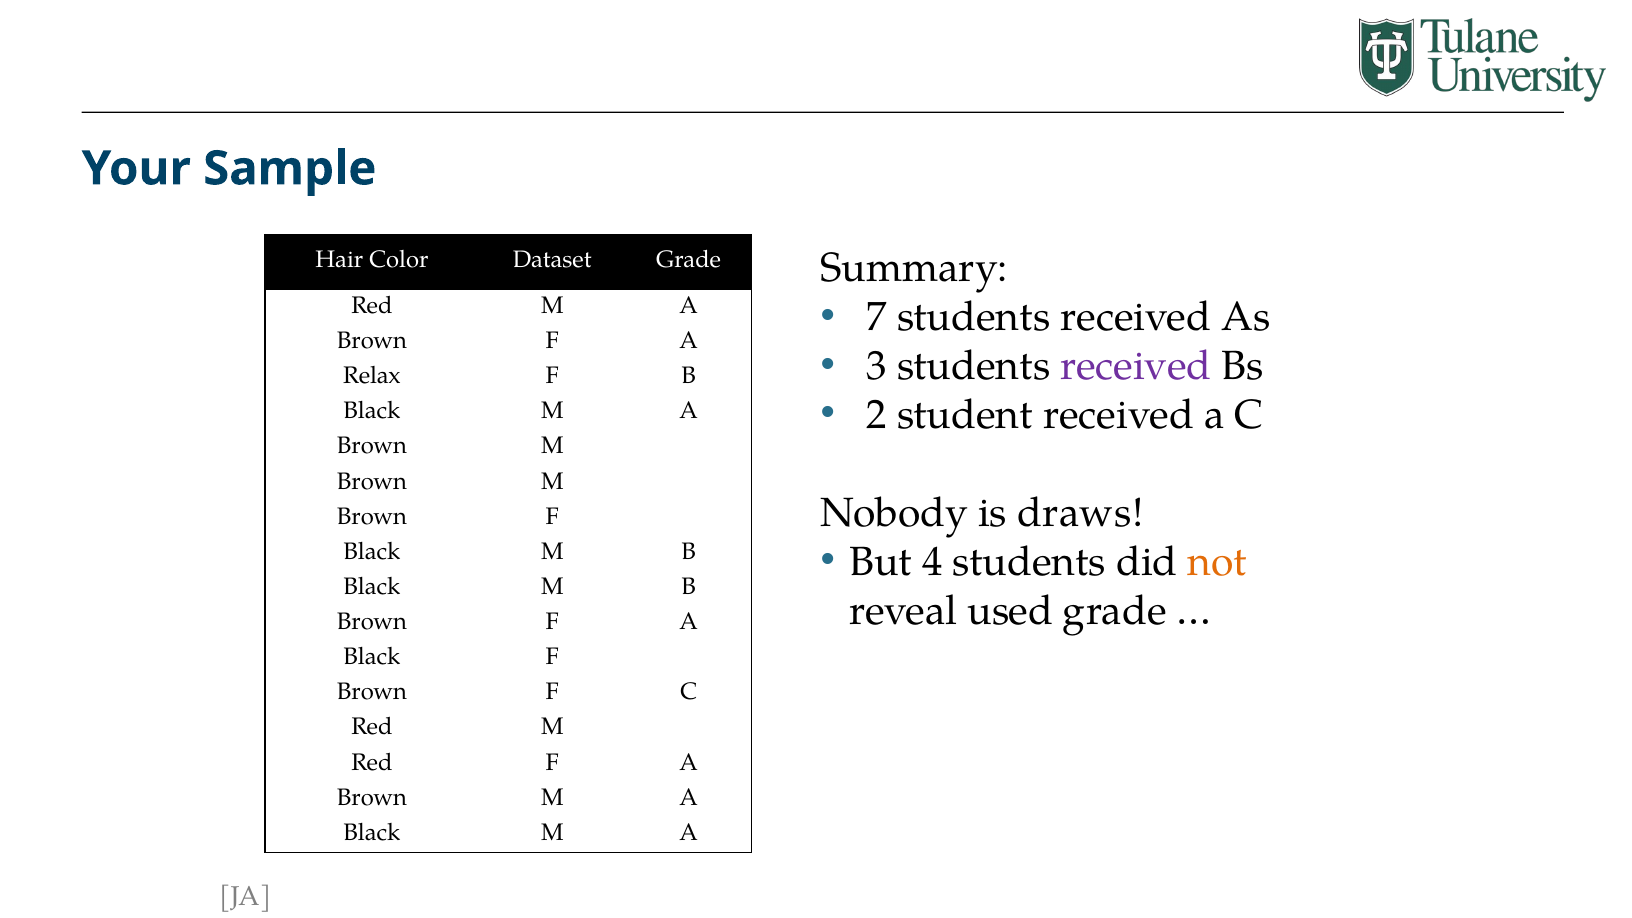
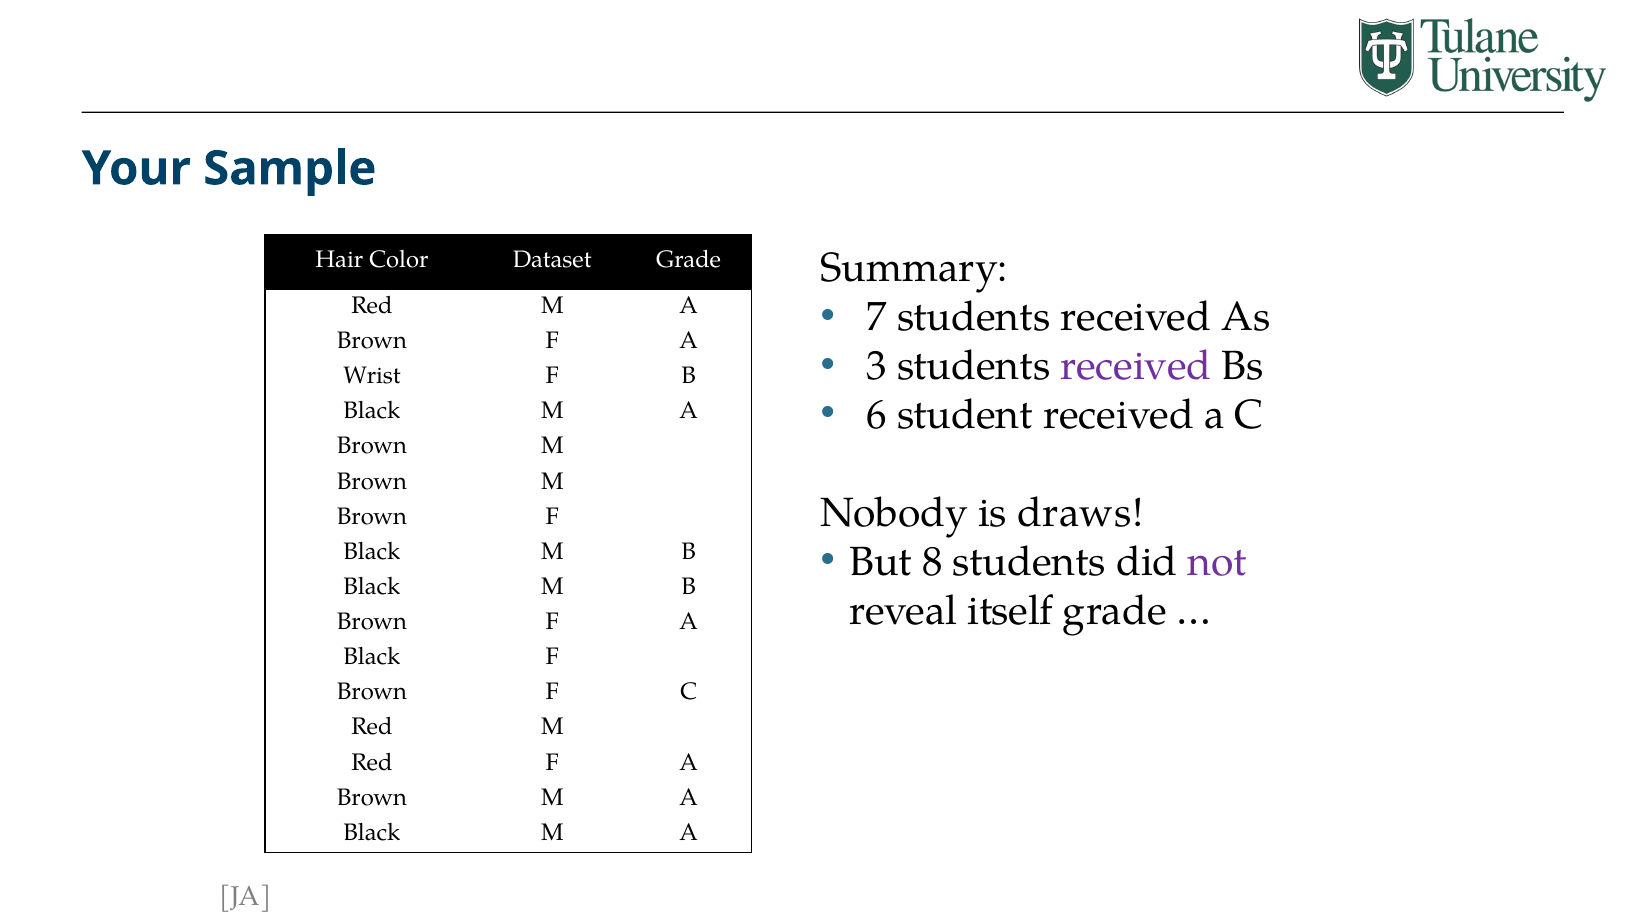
Relax: Relax -> Wrist
2: 2 -> 6
4: 4 -> 8
not colour: orange -> purple
used: used -> itself
